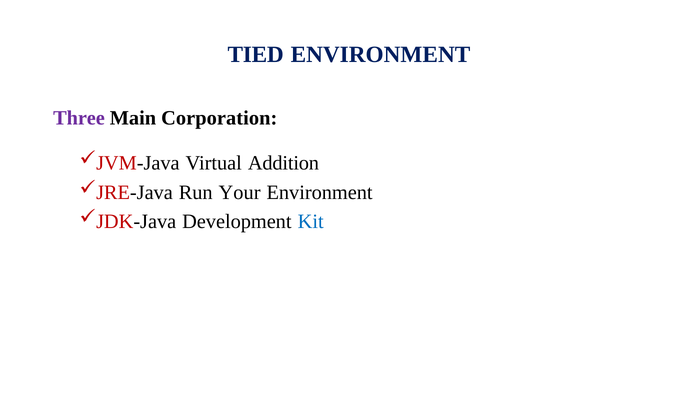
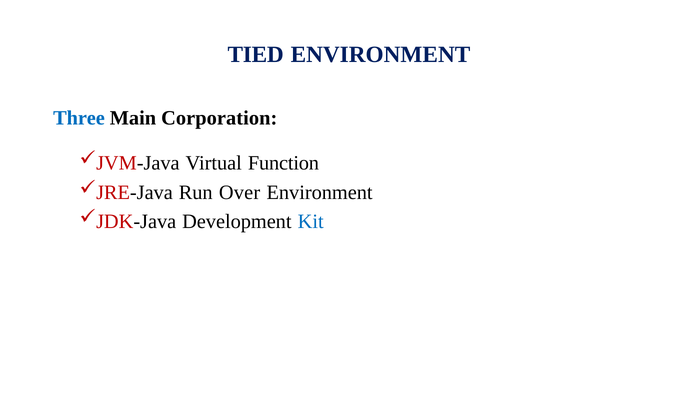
Three colour: purple -> blue
Addition: Addition -> Function
Your: Your -> Over
